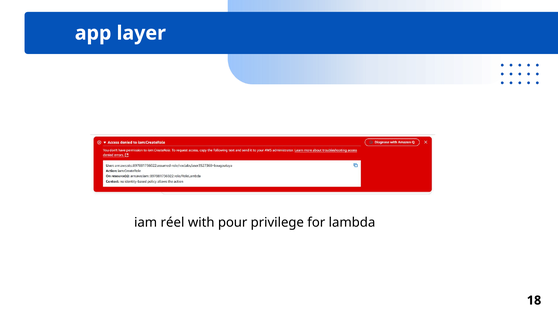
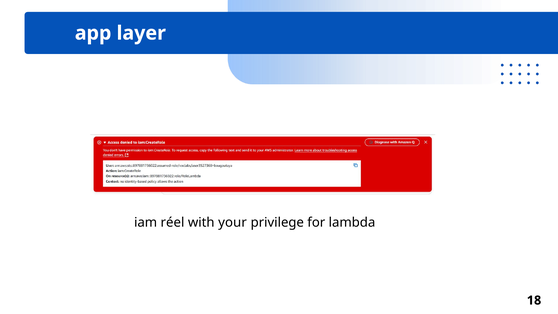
pour: pour -> your
